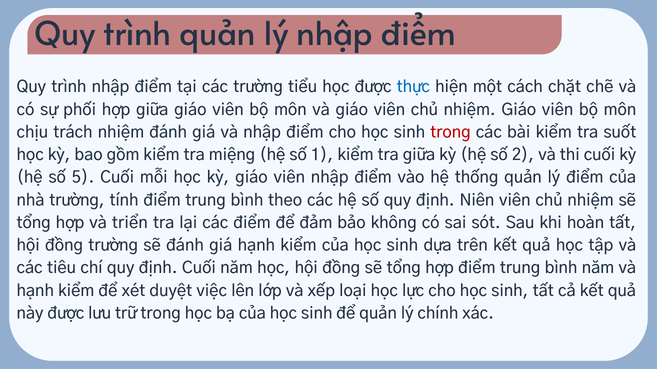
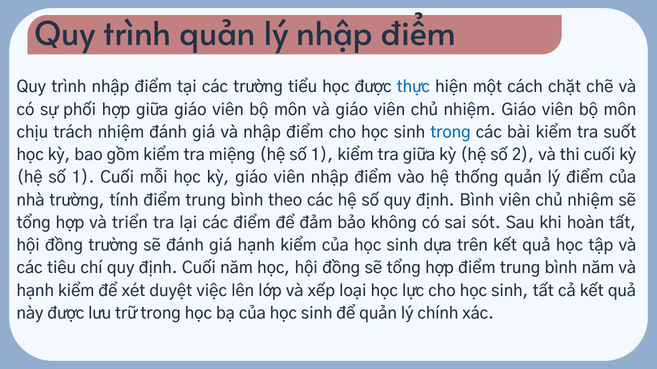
trong at (450, 132) colour: red -> blue
5 at (83, 178): 5 -> 1
định Niên: Niên -> Bình
